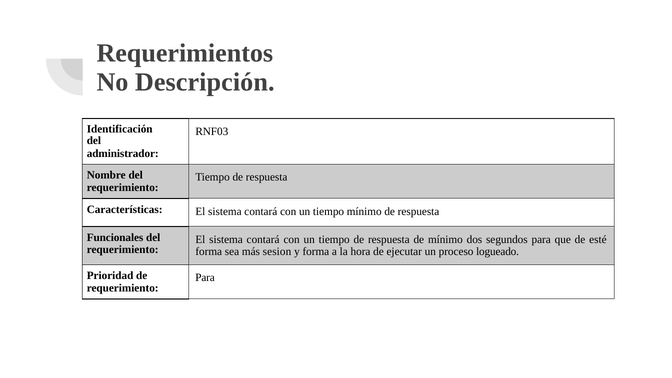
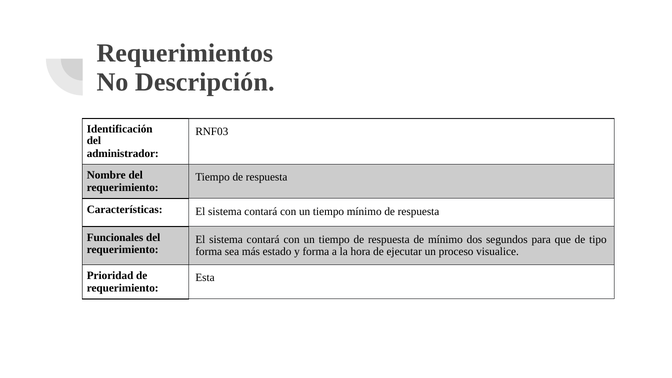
esté: esté -> tipo
sesion: sesion -> estado
logueado: logueado -> visualice
Para at (205, 278): Para -> Esta
